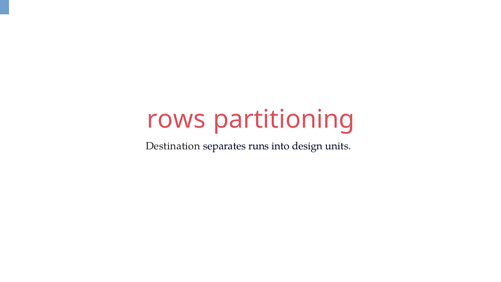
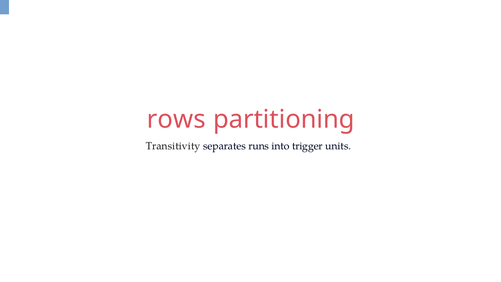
Destination: Destination -> Transitivity
design: design -> trigger
